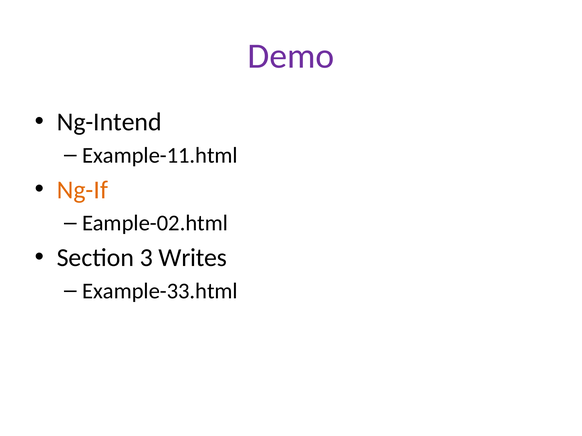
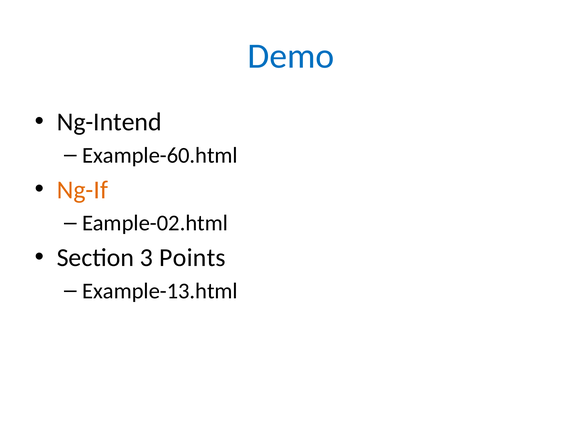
Demo colour: purple -> blue
Example-11.html: Example-11.html -> Example-60.html
Writes: Writes -> Points
Example-33.html: Example-33.html -> Example-13.html
